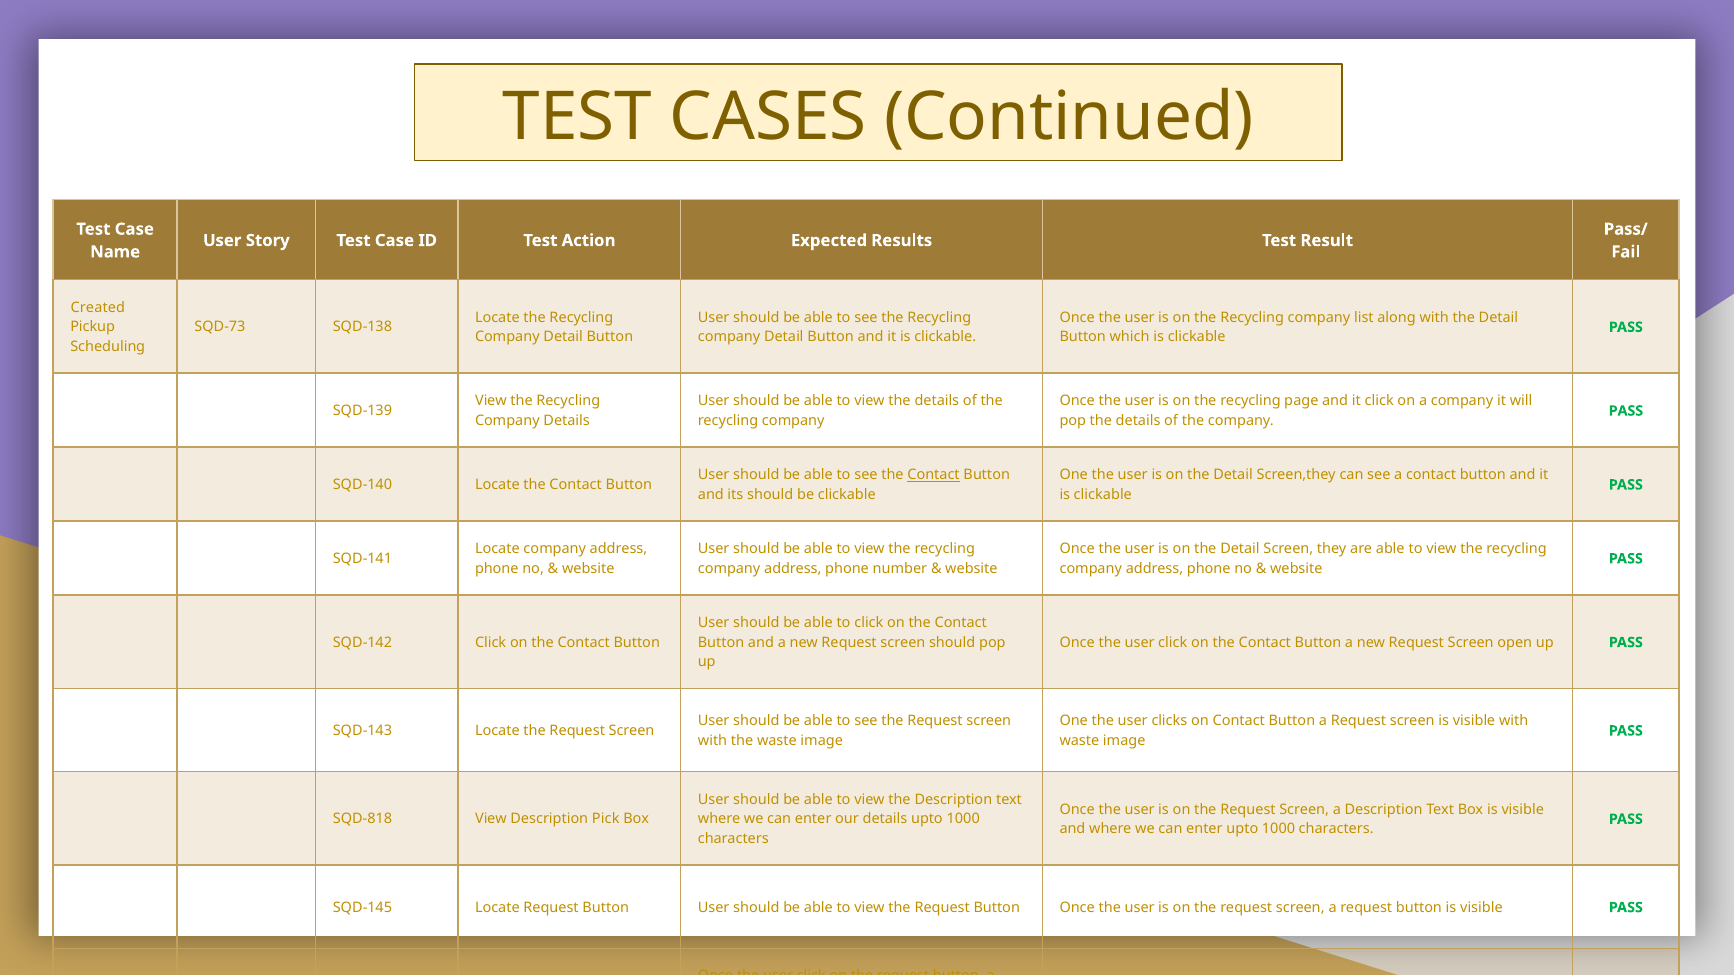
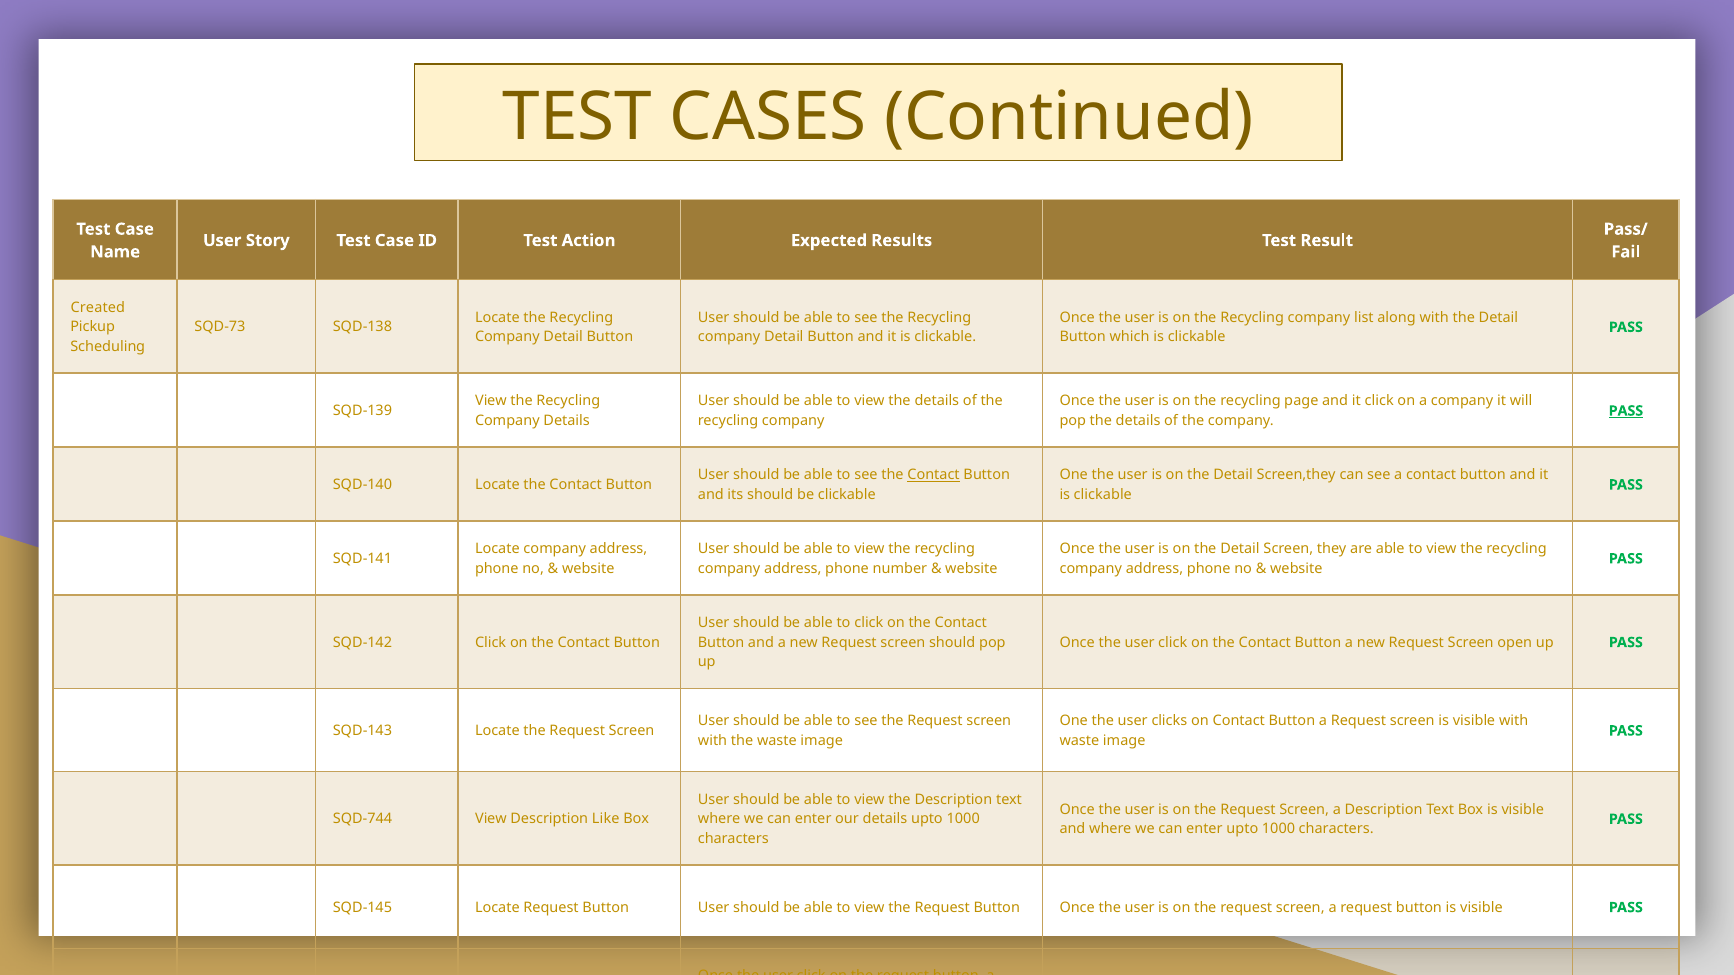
PASS at (1626, 411) underline: none -> present
SQD-818: SQD-818 -> SQD-744
Pick: Pick -> Like
